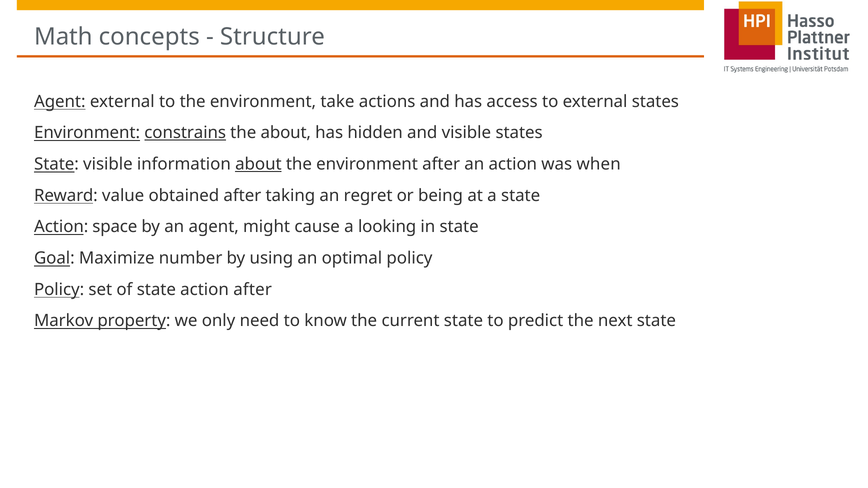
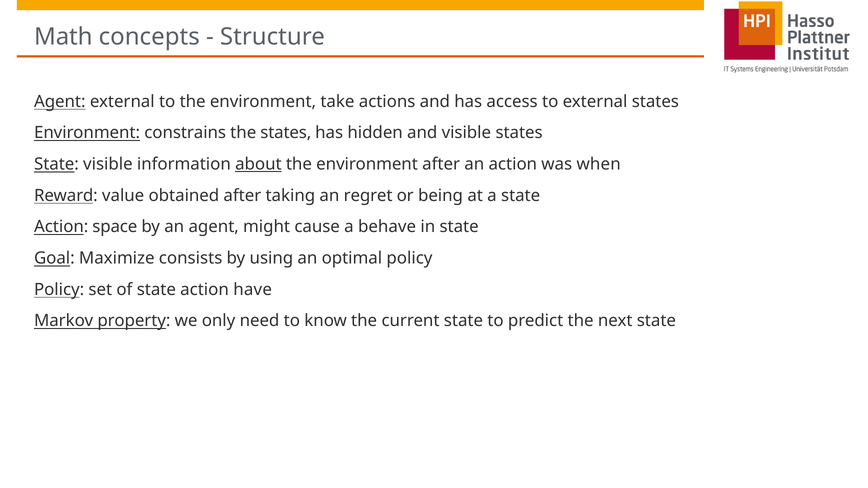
constrains underline: present -> none
the about: about -> states
looking: looking -> behave
number: number -> consists
action after: after -> have
